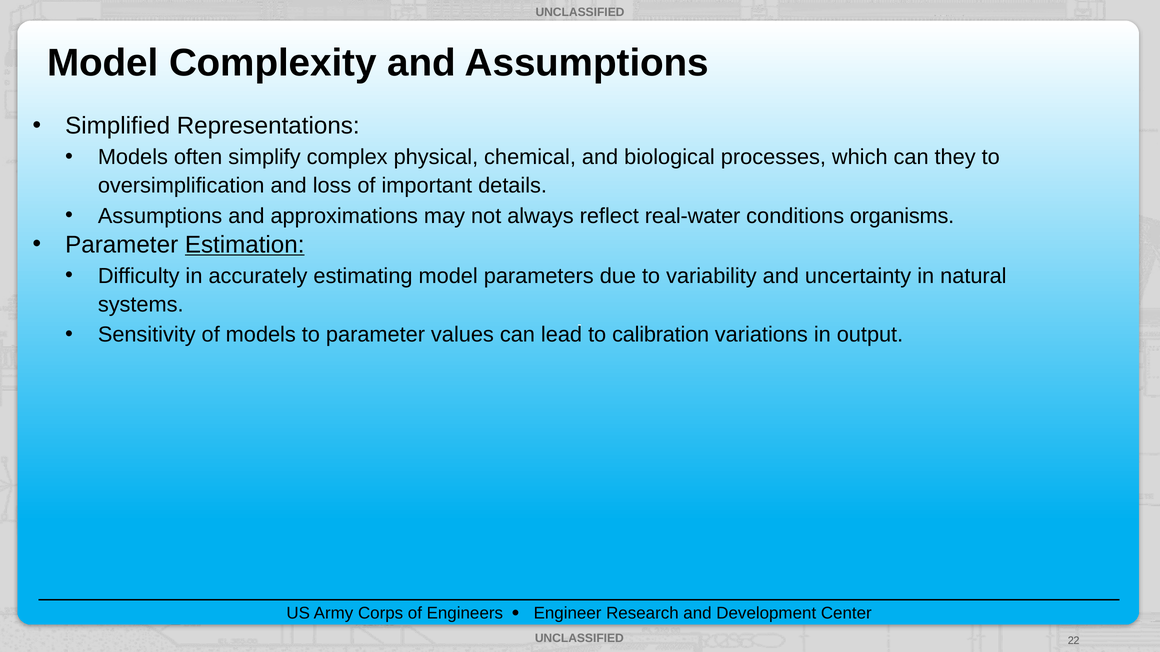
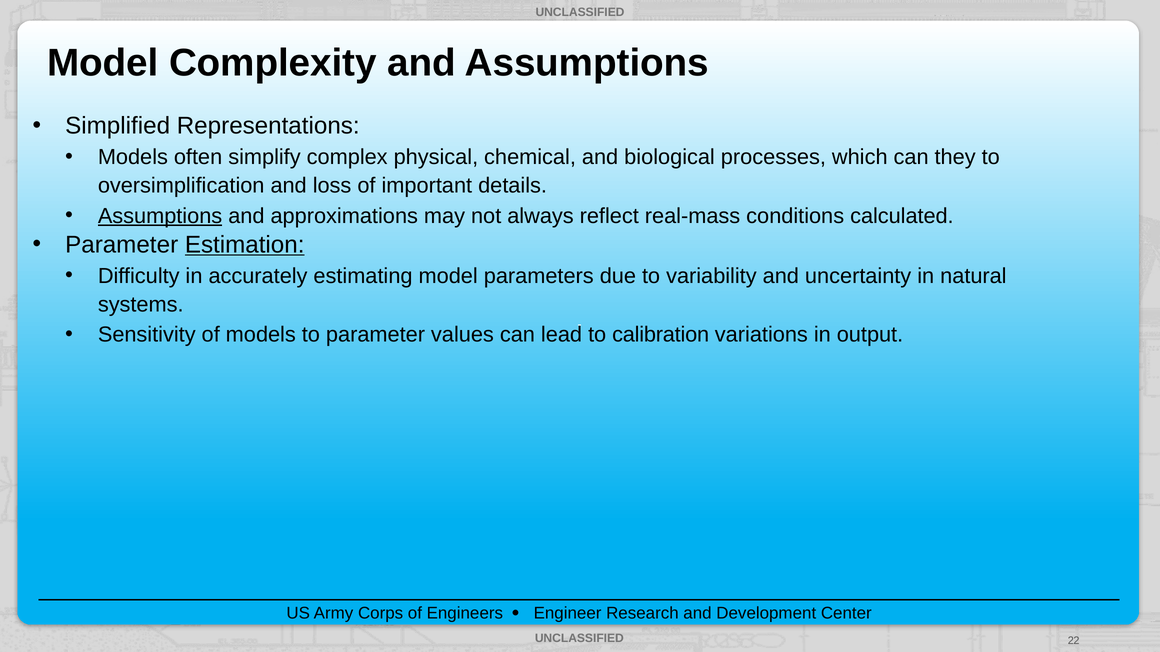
Assumptions at (160, 216) underline: none -> present
real-water: real-water -> real-mass
organisms: organisms -> calculated
